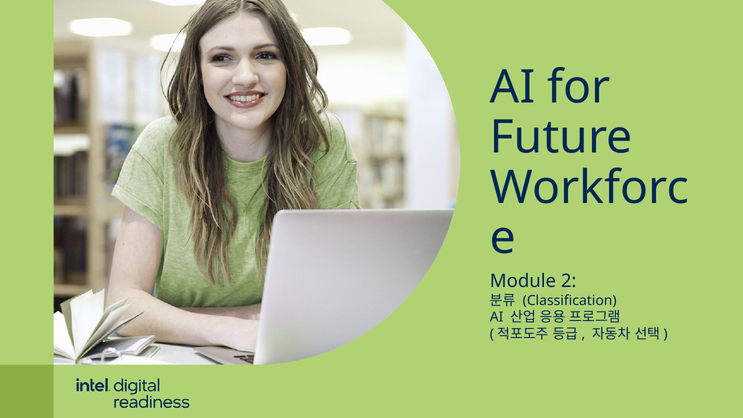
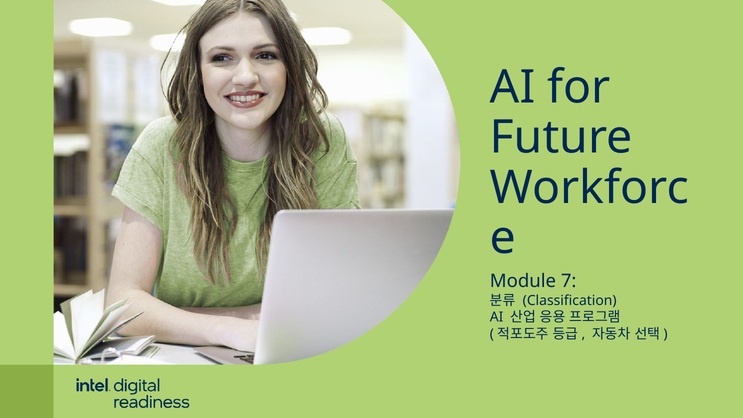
2: 2 -> 7
